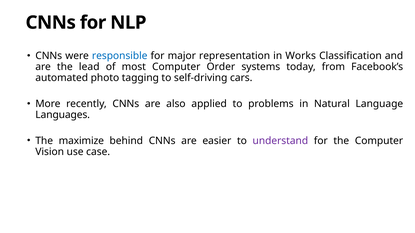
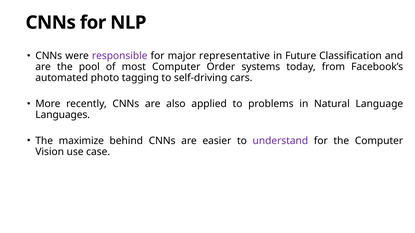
responsible colour: blue -> purple
representation: representation -> representative
Works: Works -> Future
lead: lead -> pool
